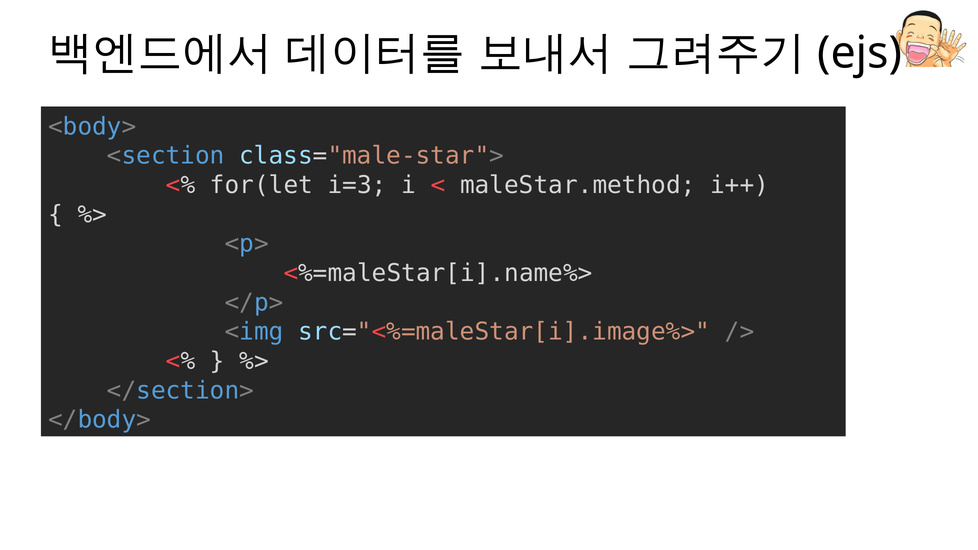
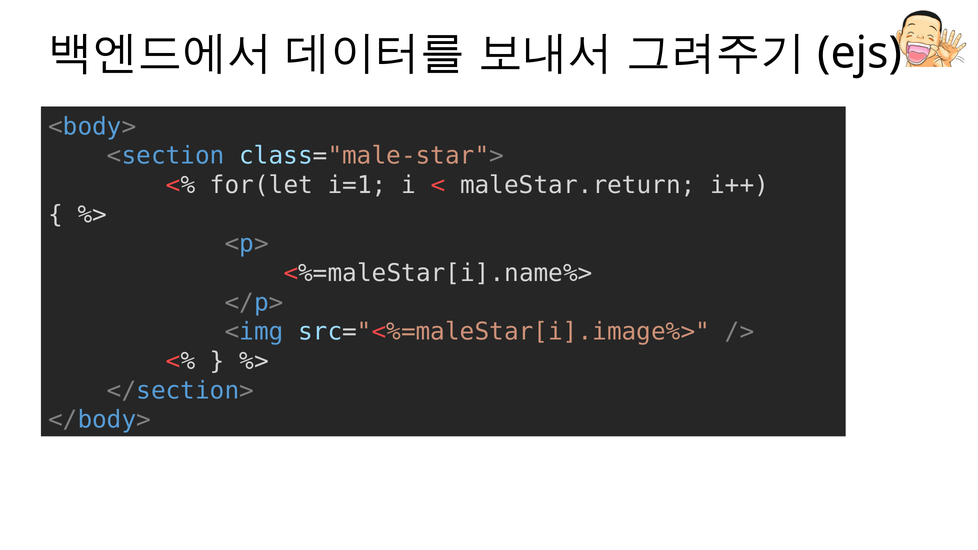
i=3: i=3 -> i=1
maleStar.method: maleStar.method -> maleStar.return
